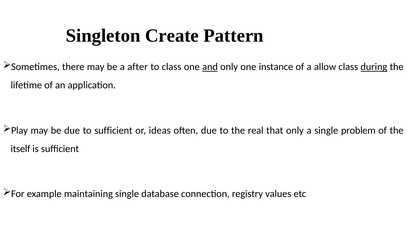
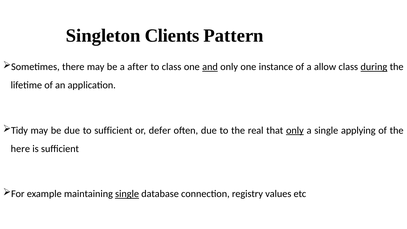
Create: Create -> Clients
Play: Play -> Tidy
ideas: ideas -> defer
only at (295, 130) underline: none -> present
problem: problem -> applying
itself: itself -> here
single at (127, 194) underline: none -> present
